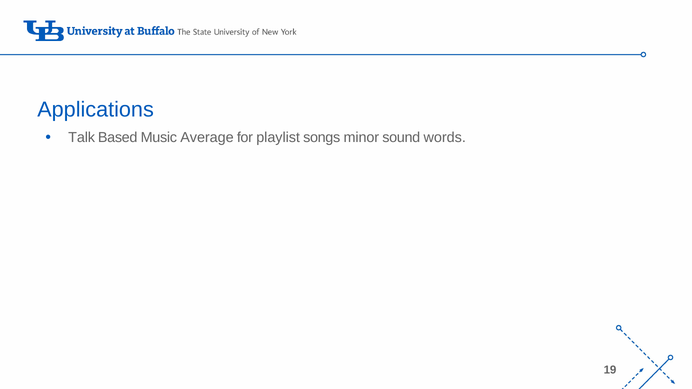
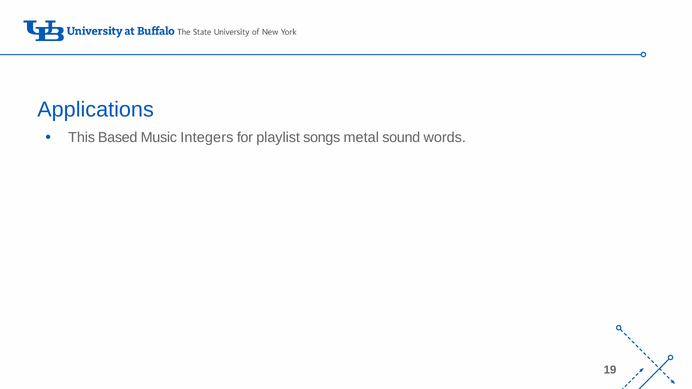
Talk: Talk -> This
Average: Average -> Integers
minor: minor -> metal
